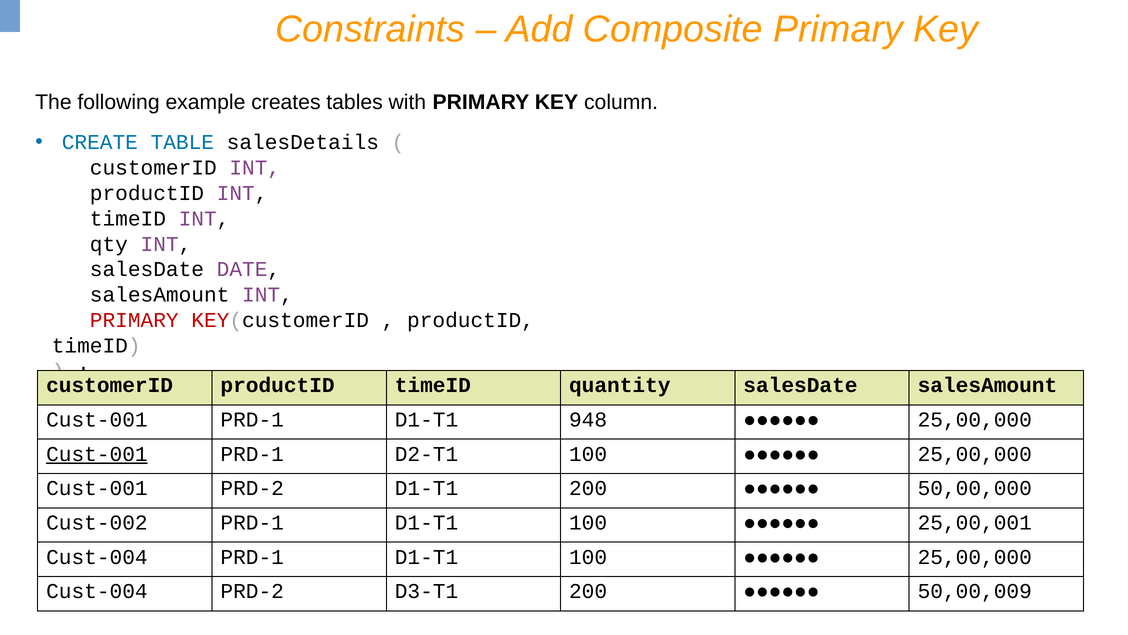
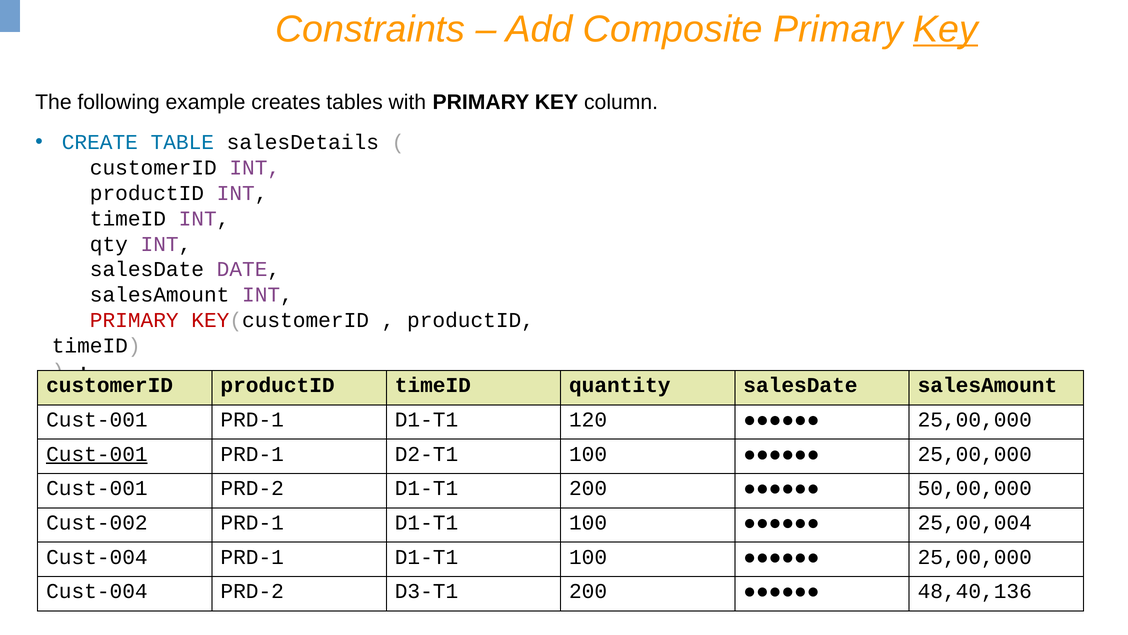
Key at (946, 29) underline: none -> present
948: 948 -> 120
25,00,001: 25,00,001 -> 25,00,004
50,00,009: 50,00,009 -> 48,40,136
